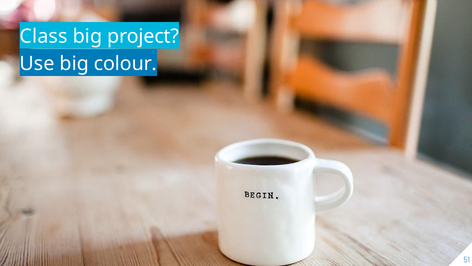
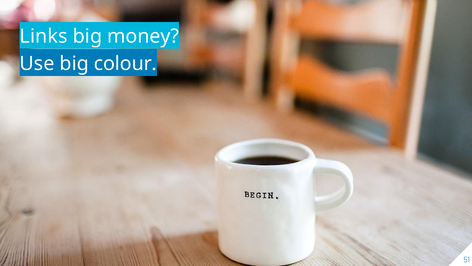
Class: Class -> Links
project: project -> money
